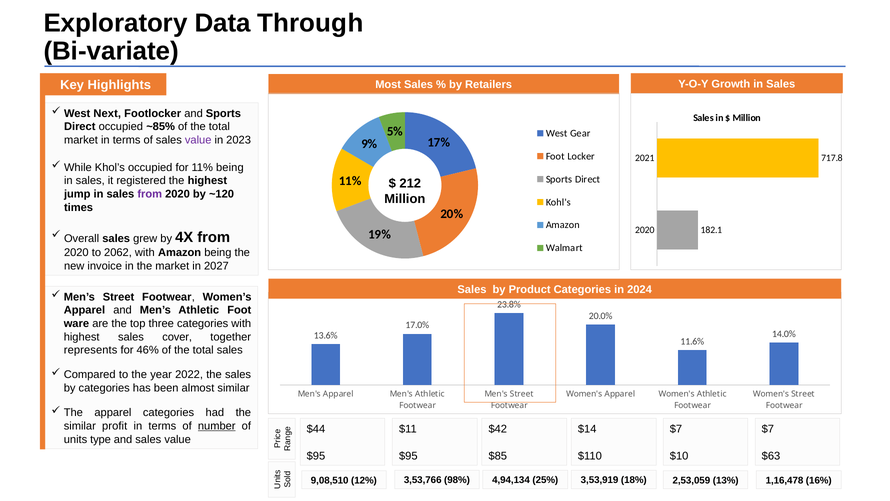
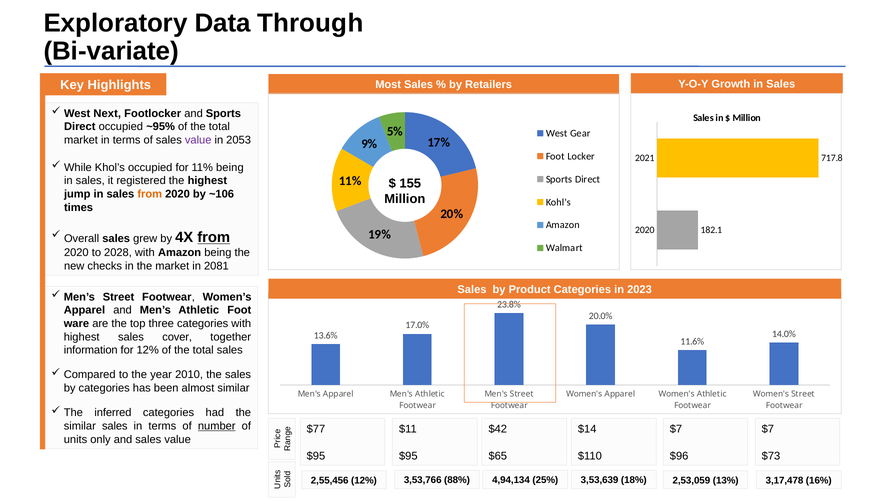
~85%: ~85% -> ~95%
2023: 2023 -> 2053
212: 212 -> 155
from at (150, 194) colour: purple -> orange
~120: ~120 -> ~106
from at (214, 237) underline: none -> present
2062: 2062 -> 2028
invoice: invoice -> checks
2027: 2027 -> 2081
2024: 2024 -> 2023
represents: represents -> information
for 46%: 46% -> 12%
2022: 2022 -> 2010
The apparel: apparel -> inferred
similar profit: profit -> sales
$44: $44 -> $77
type: type -> only
$85: $85 -> $65
$10: $10 -> $96
$63: $63 -> $73
9,08,510: 9,08,510 -> 2,55,456
98%: 98% -> 88%
3,53,919: 3,53,919 -> 3,53,639
1,16,478: 1,16,478 -> 3,17,478
